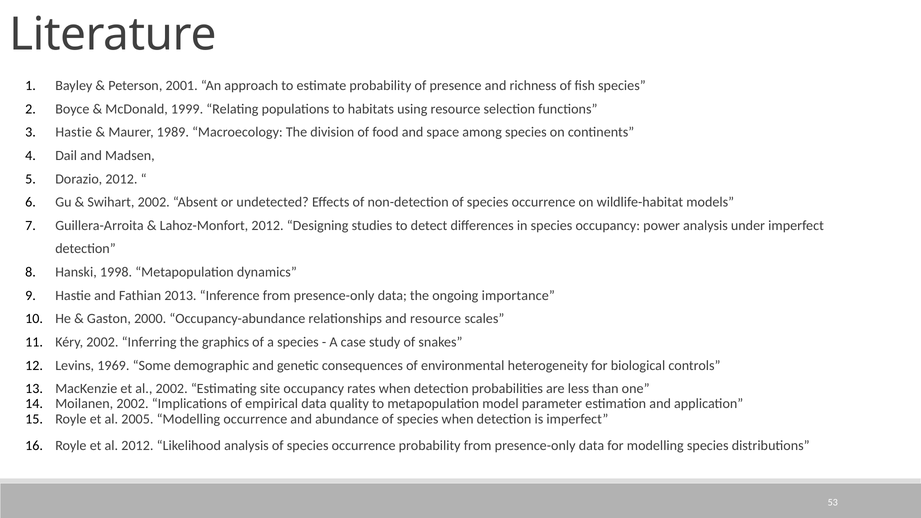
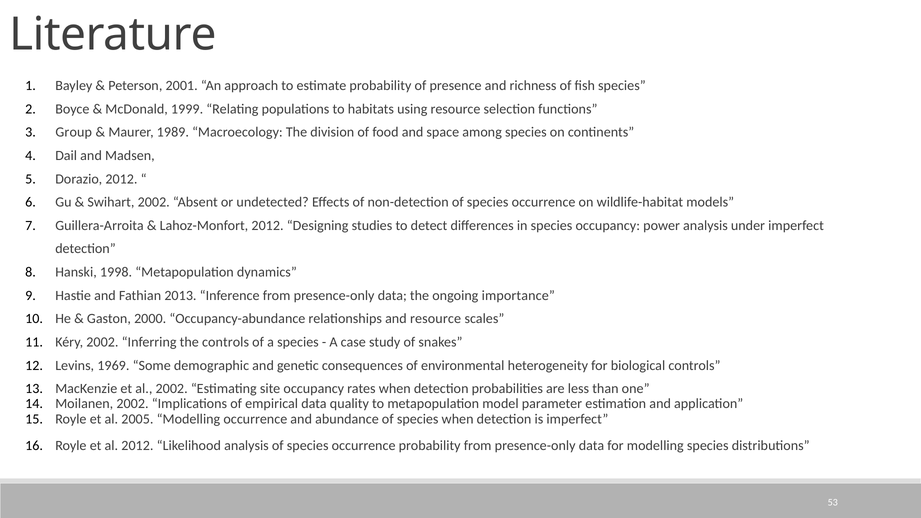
Hastie at (74, 132): Hastie -> Group
the graphics: graphics -> controls
